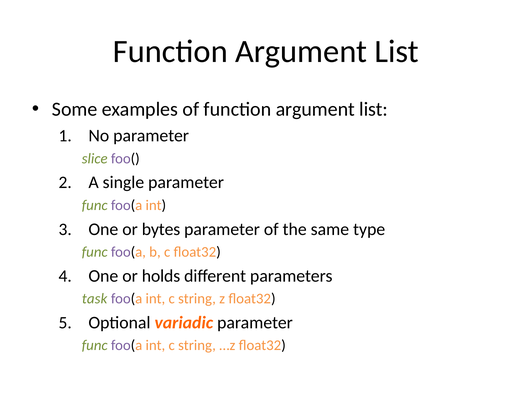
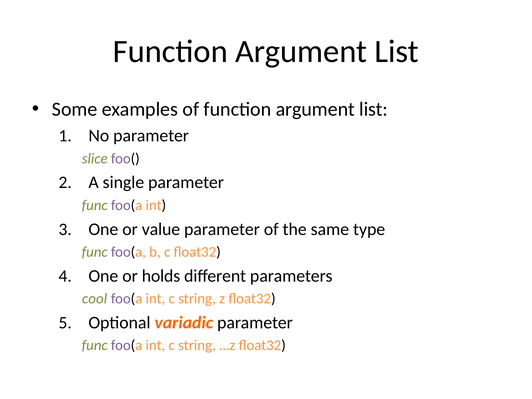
bytes: bytes -> value
task: task -> cool
